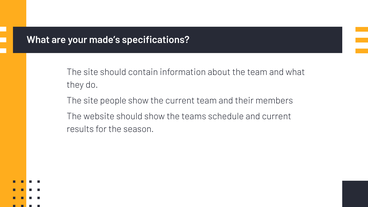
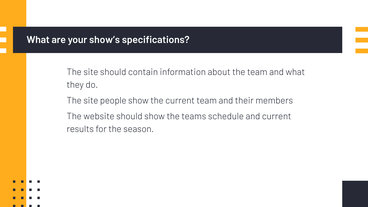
made’s: made’s -> show’s
